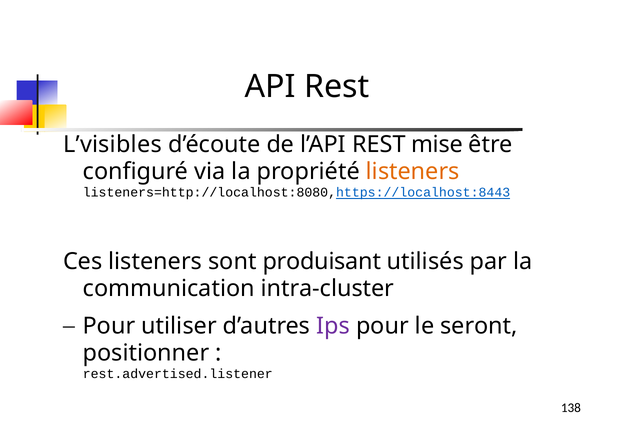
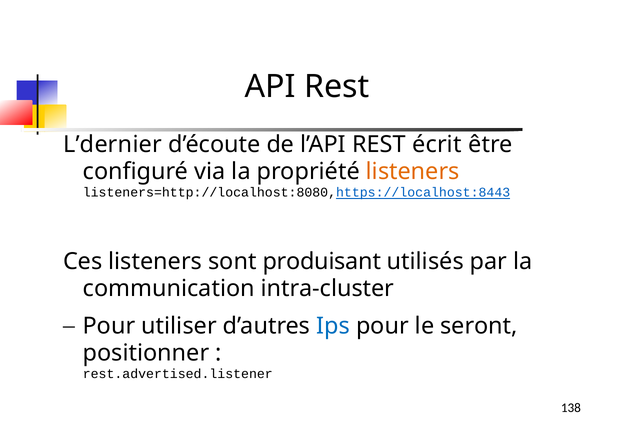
L’visibles: L’visibles -> L’dernier
mise: mise -> écrit
Ips colour: purple -> blue
